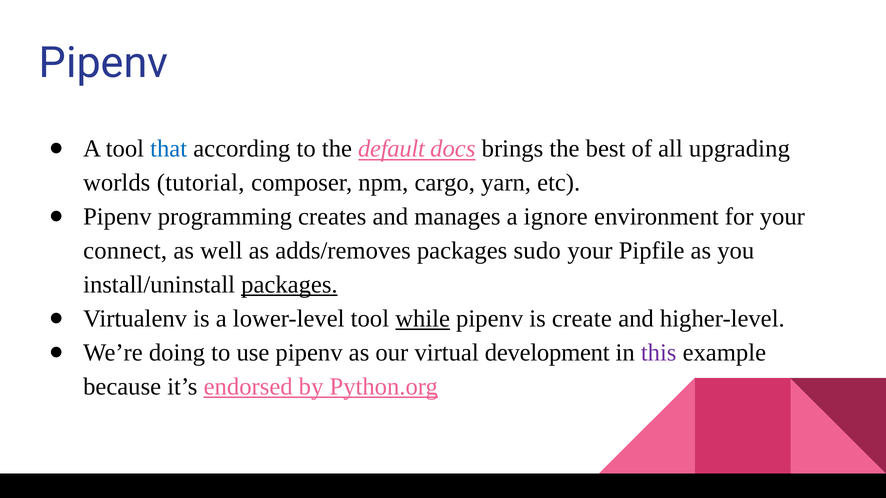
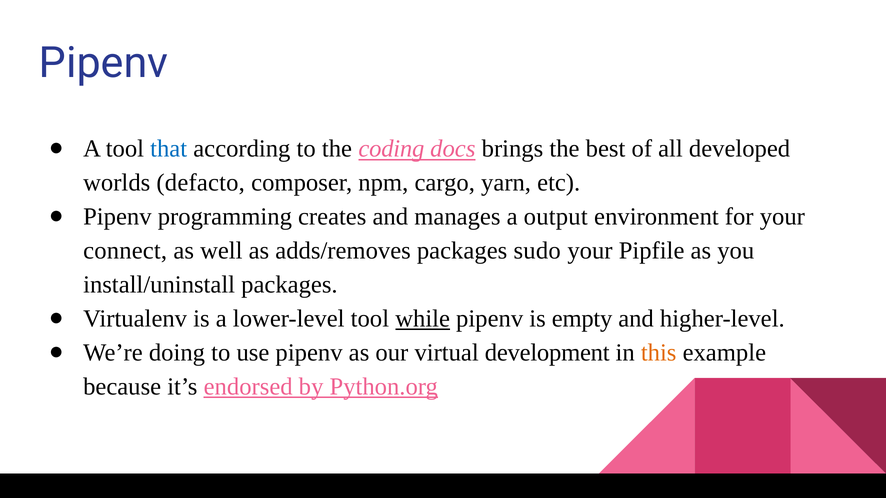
default: default -> coding
upgrading: upgrading -> developed
tutorial: tutorial -> defacto
ignore: ignore -> output
packages at (289, 285) underline: present -> none
create: create -> empty
this colour: purple -> orange
